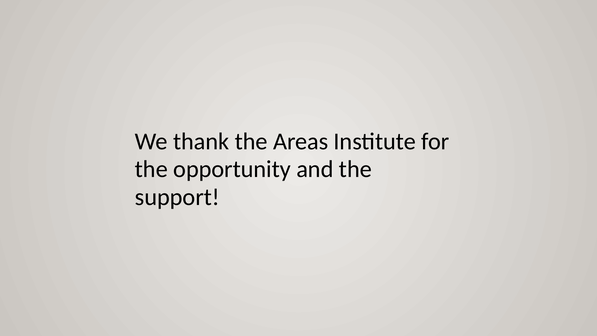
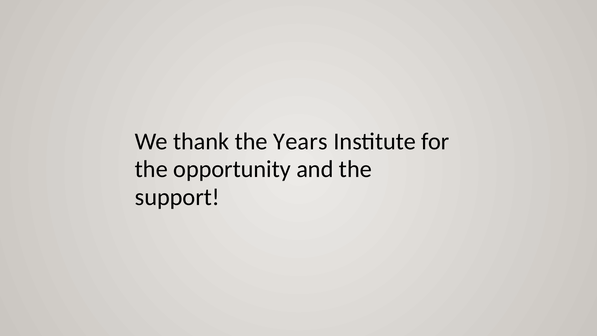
Areas: Areas -> Years
